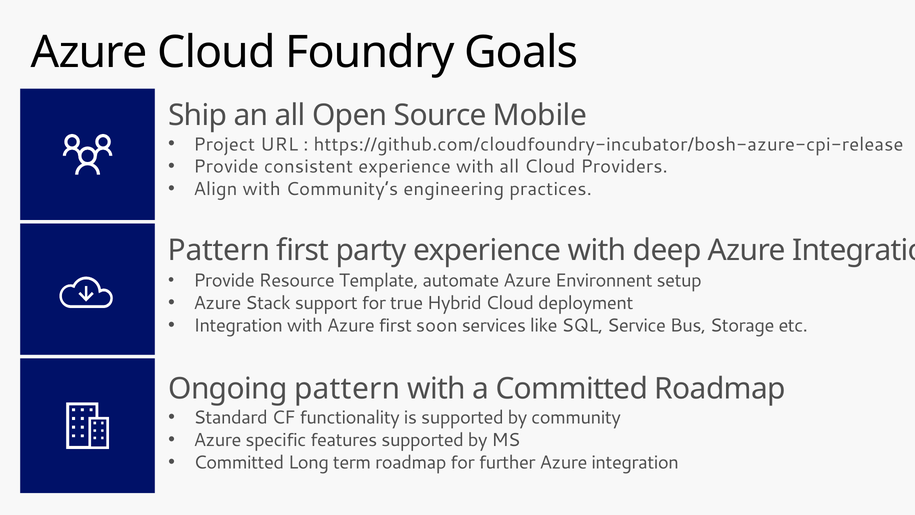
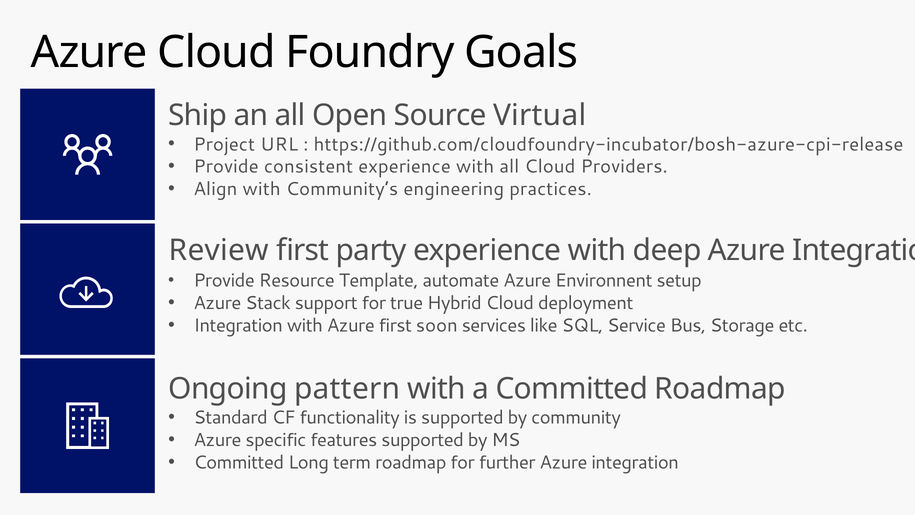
Mobile: Mobile -> Virtual
Pattern at (219, 250): Pattern -> Review
